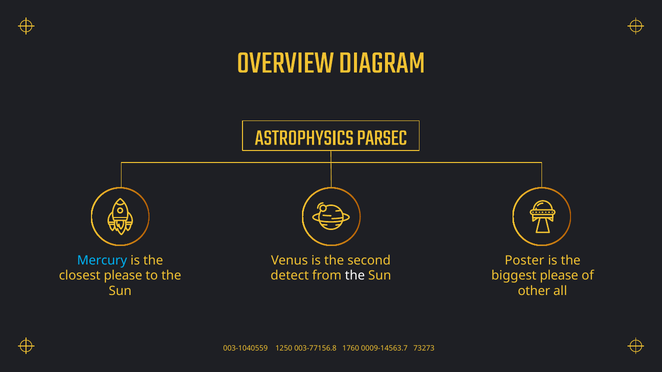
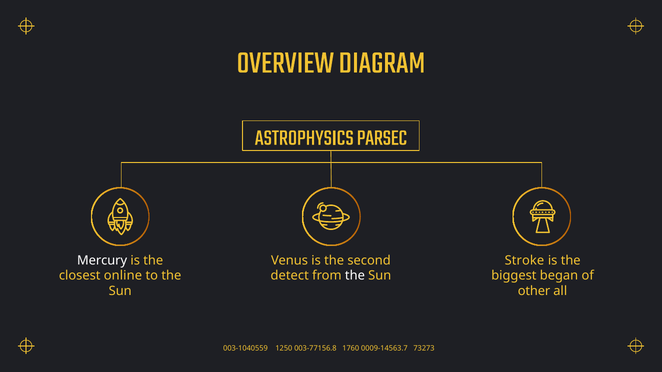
Mercury colour: light blue -> white
Poster: Poster -> Stroke
closest please: please -> online
biggest please: please -> began
